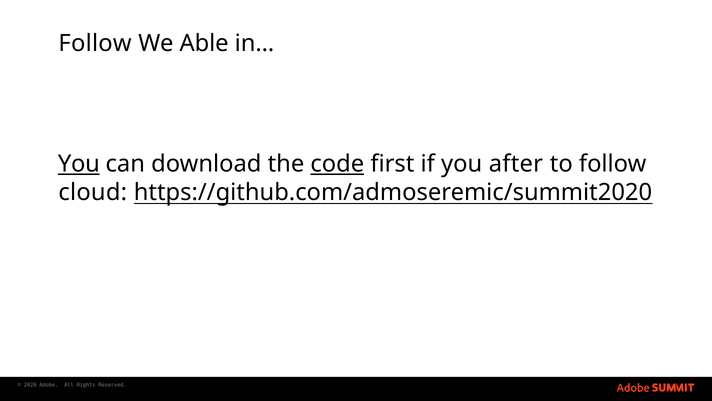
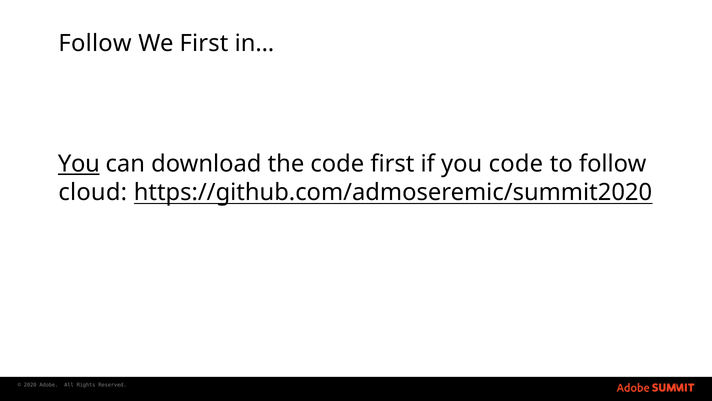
We Able: Able -> First
code at (337, 164) underline: present -> none
you after: after -> code
